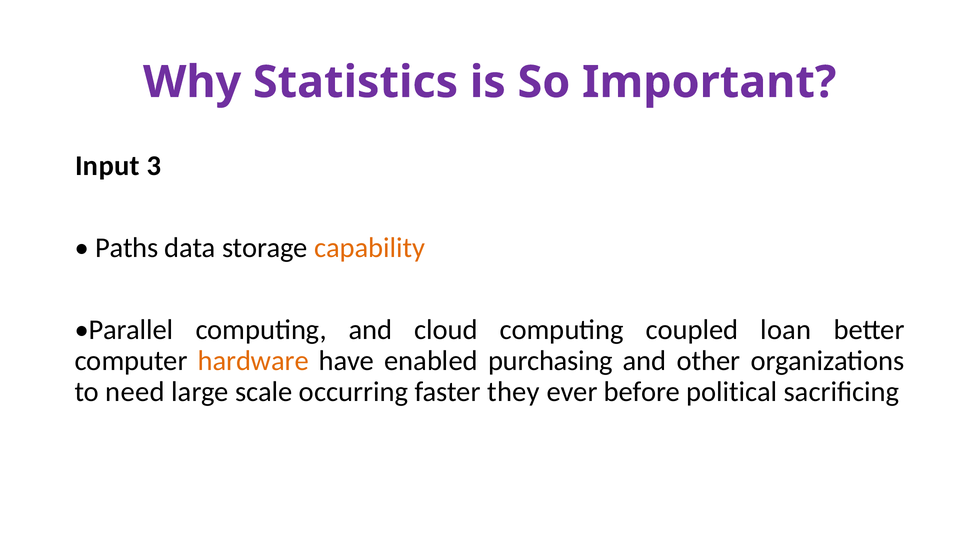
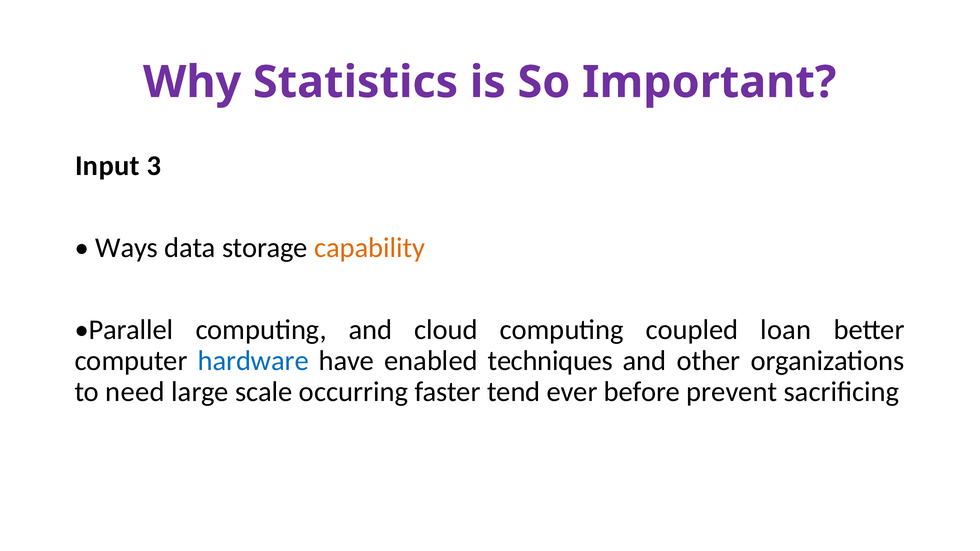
Paths: Paths -> Ways
hardware colour: orange -> blue
purchasing: purchasing -> techniques
they: they -> tend
political: political -> prevent
